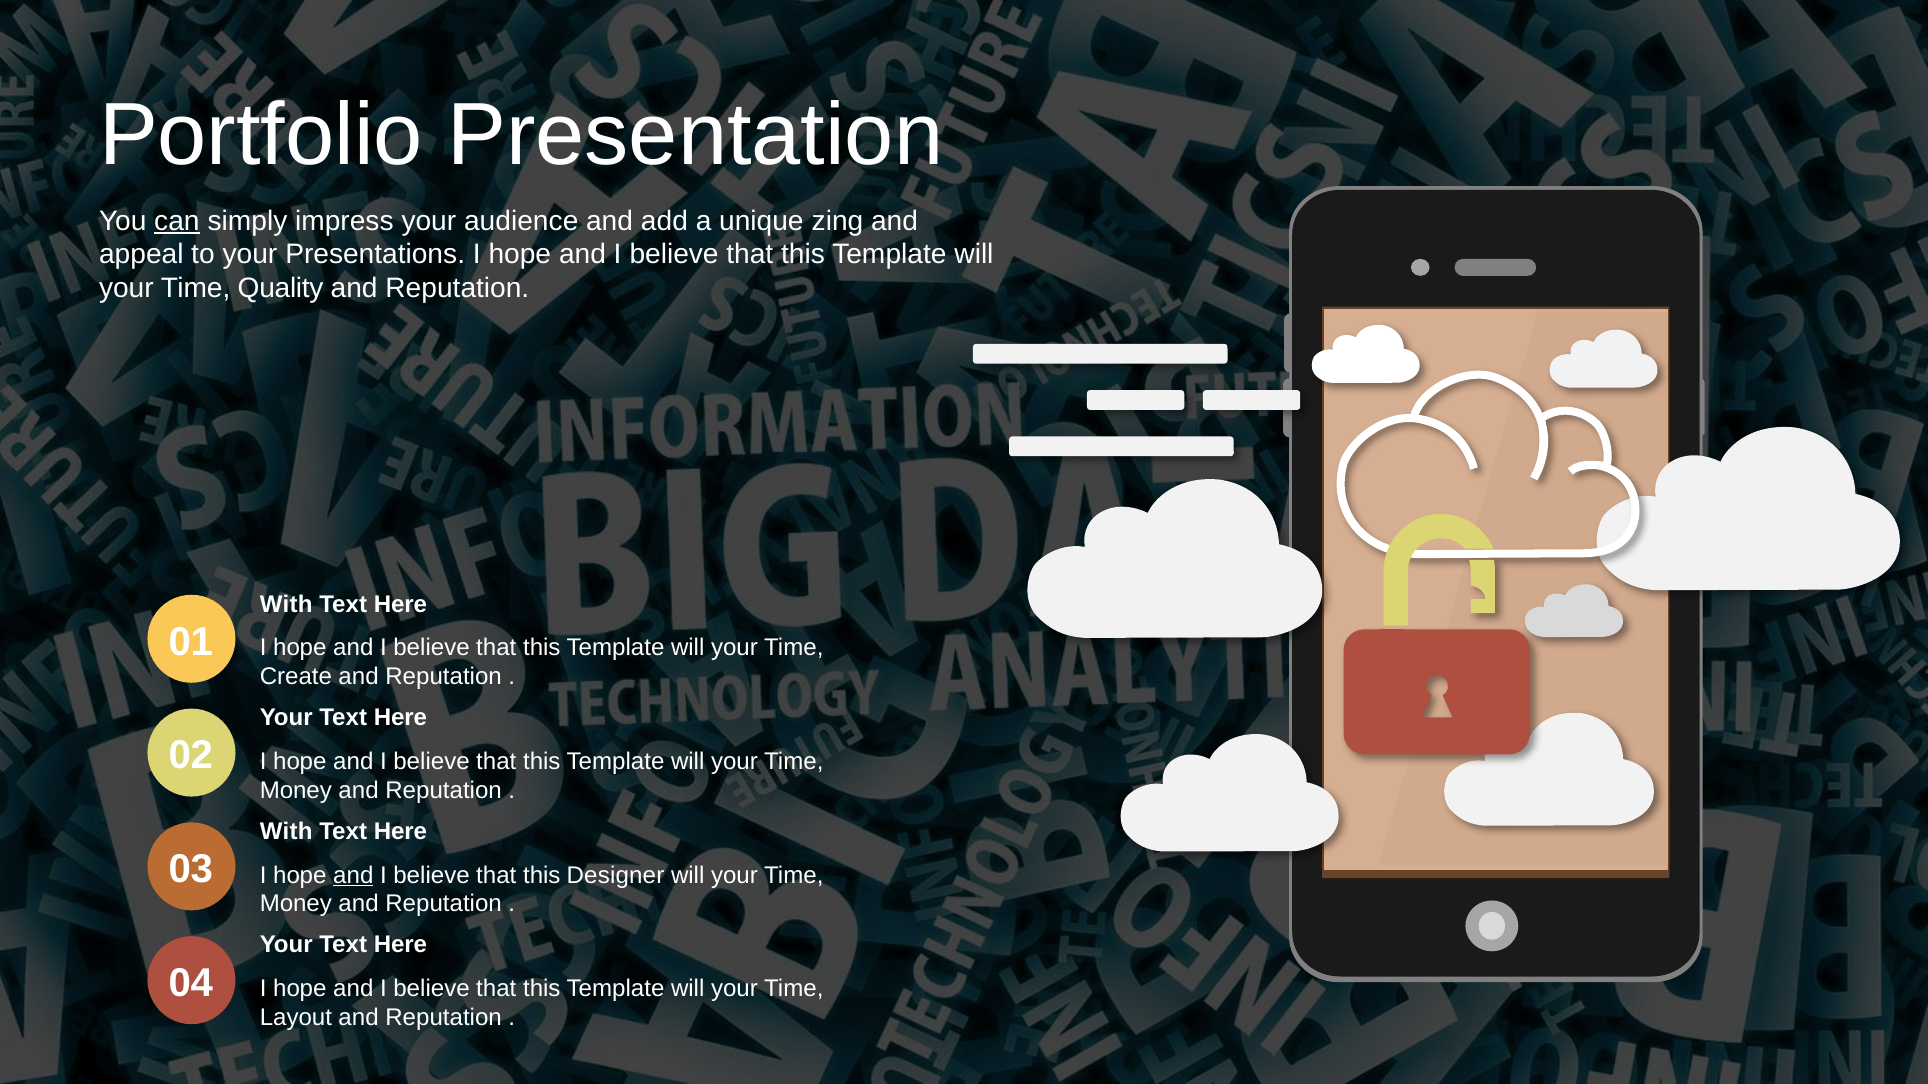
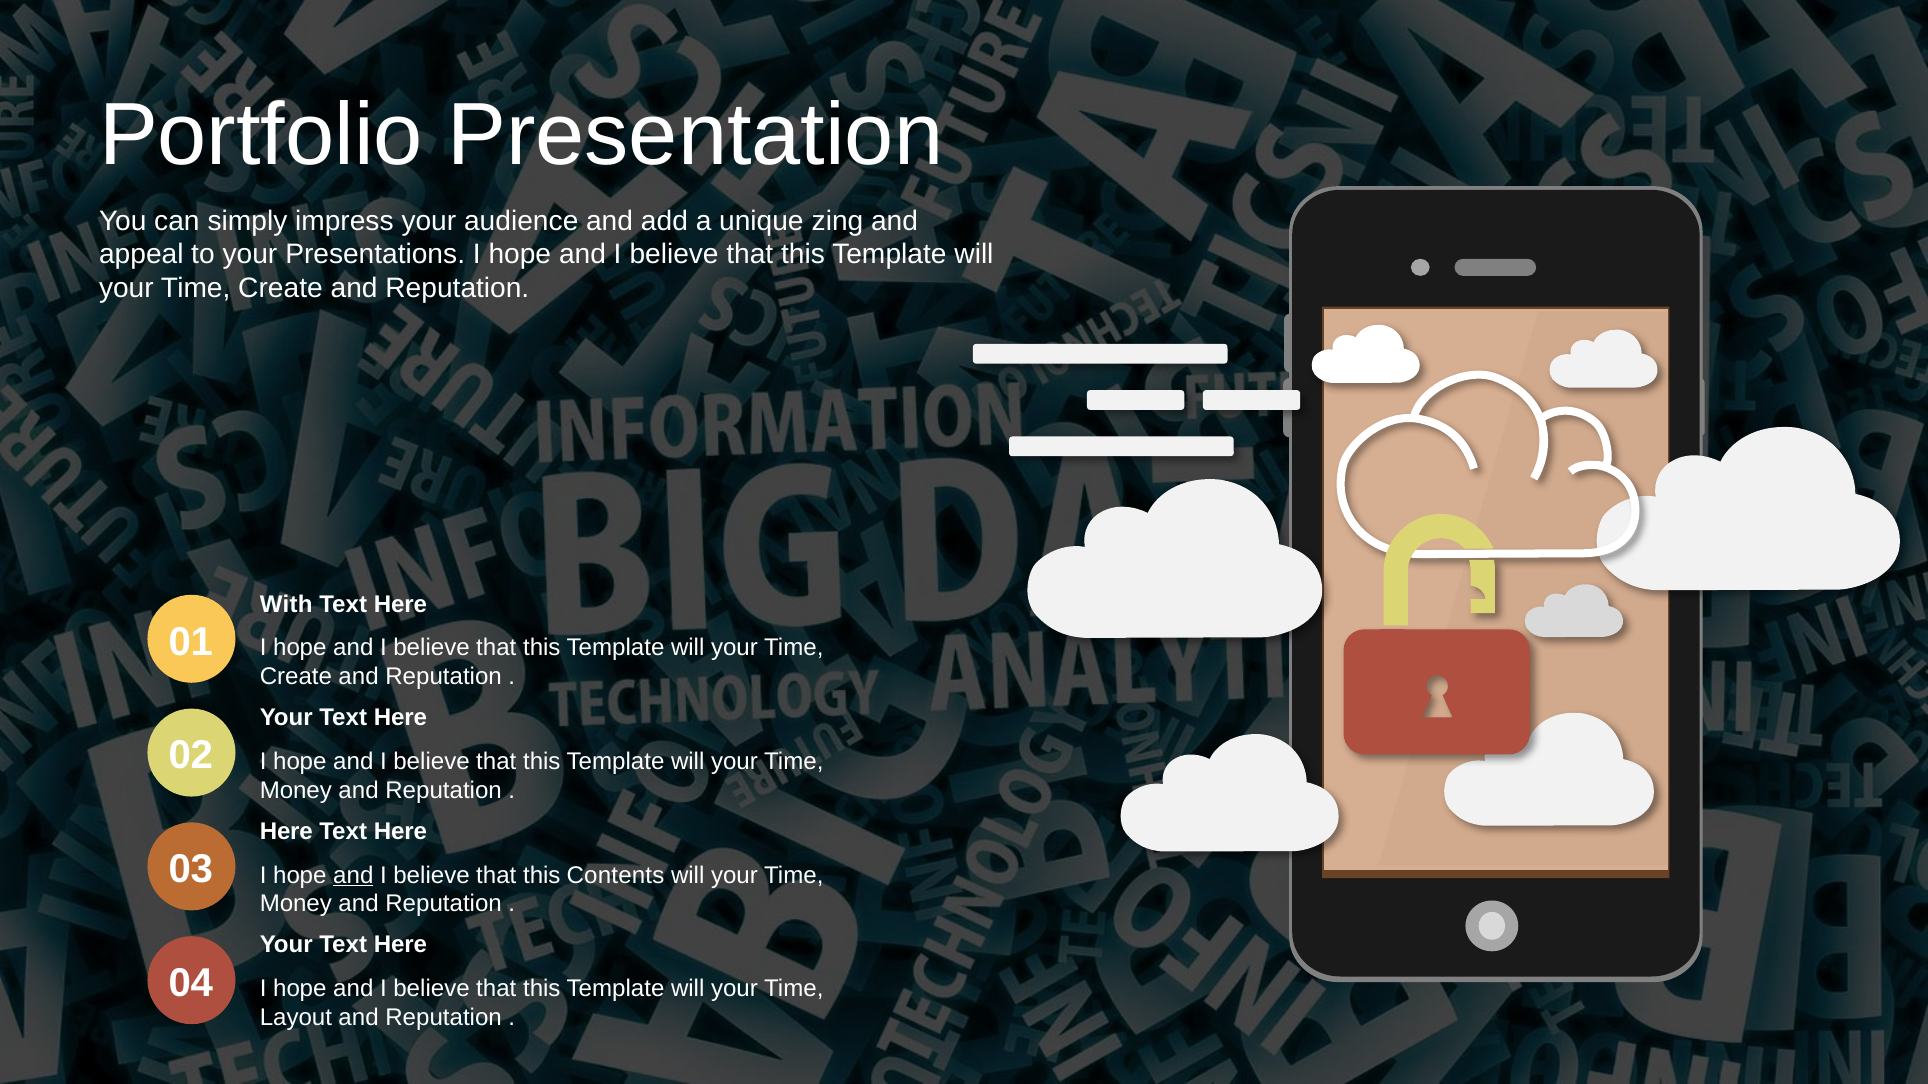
can underline: present -> none
Quality at (281, 289): Quality -> Create
With at (286, 832): With -> Here
Designer: Designer -> Contents
